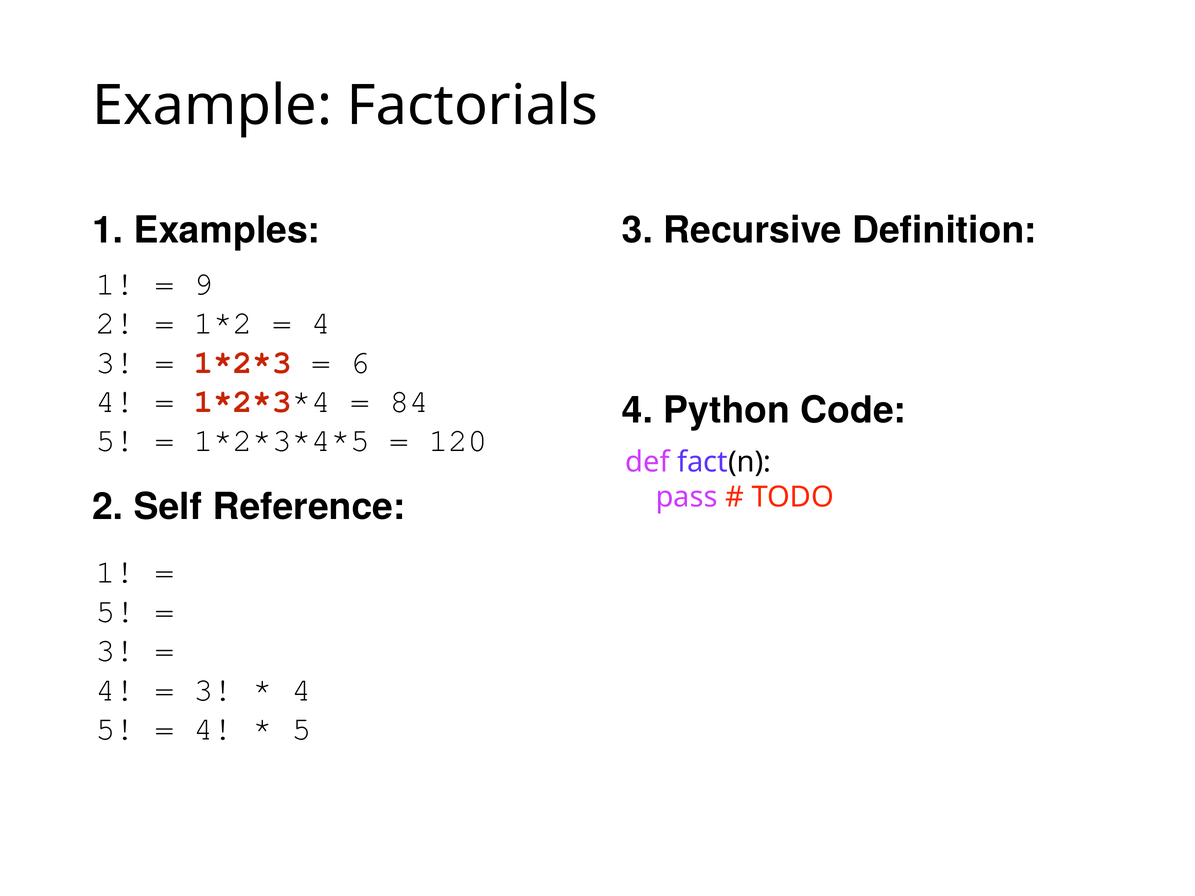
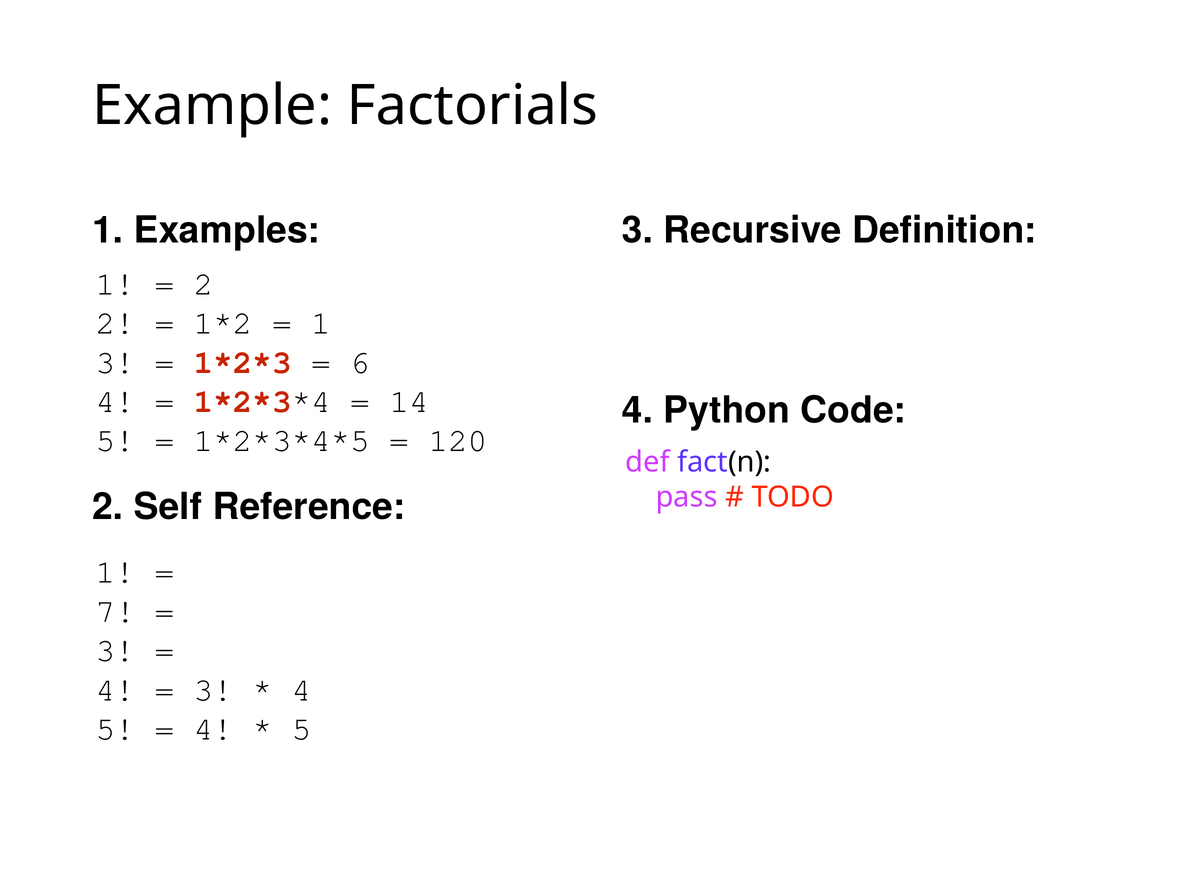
9 at (204, 284): 9 -> 2
4 at (321, 323): 4 -> 1
84: 84 -> 14
5 at (116, 611): 5 -> 7
